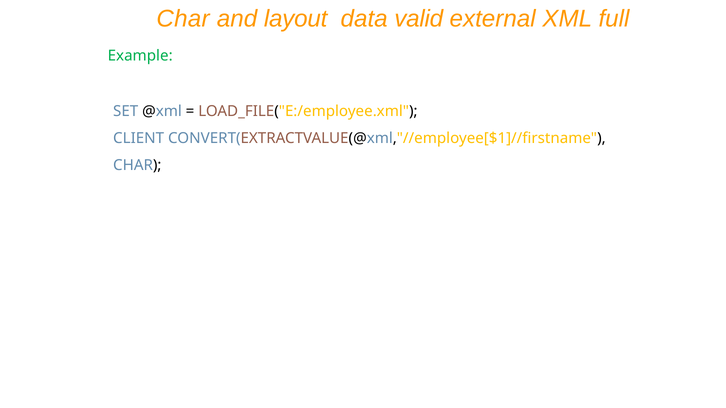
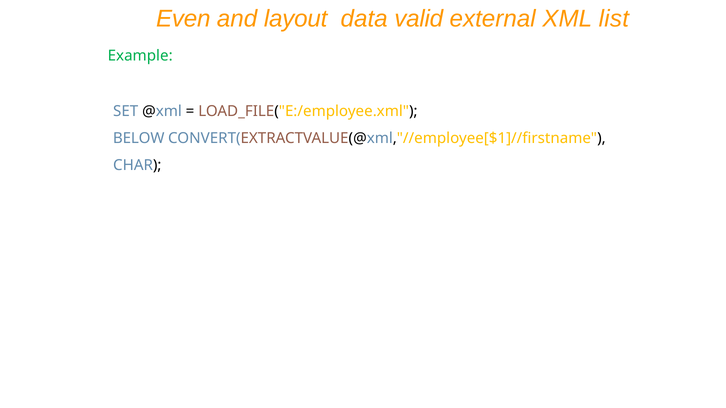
Char at (183, 19): Char -> Even
full: full -> list
CLIENT: CLIENT -> BELOW
